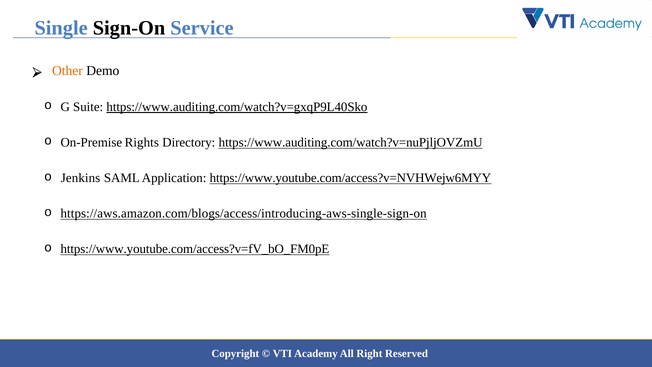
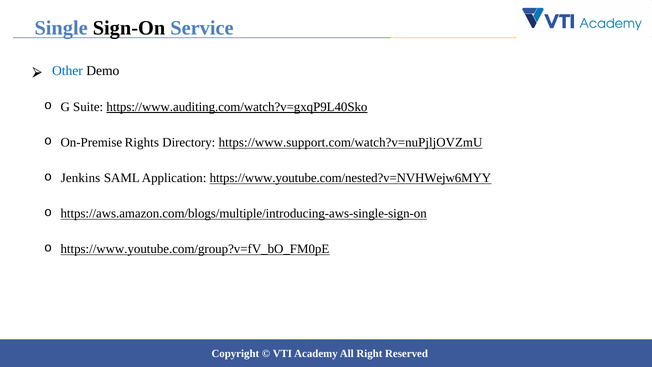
Other colour: orange -> blue
https://www.auditing.com/watch?v=nuPjljOVZmU: https://www.auditing.com/watch?v=nuPjljOVZmU -> https://www.support.com/watch?v=nuPjljOVZmU
https://www.youtube.com/access?v=NVHWejw6MYY: https://www.youtube.com/access?v=NVHWejw6MYY -> https://www.youtube.com/nested?v=NVHWejw6MYY
https://aws.amazon.com/blogs/access/introducing-aws-single-sign-on: https://aws.amazon.com/blogs/access/introducing-aws-single-sign-on -> https://aws.amazon.com/blogs/multiple/introducing-aws-single-sign-on
https://www.youtube.com/access?v=fV_bO_FM0pE: https://www.youtube.com/access?v=fV_bO_FM0pE -> https://www.youtube.com/group?v=fV_bO_FM0pE
